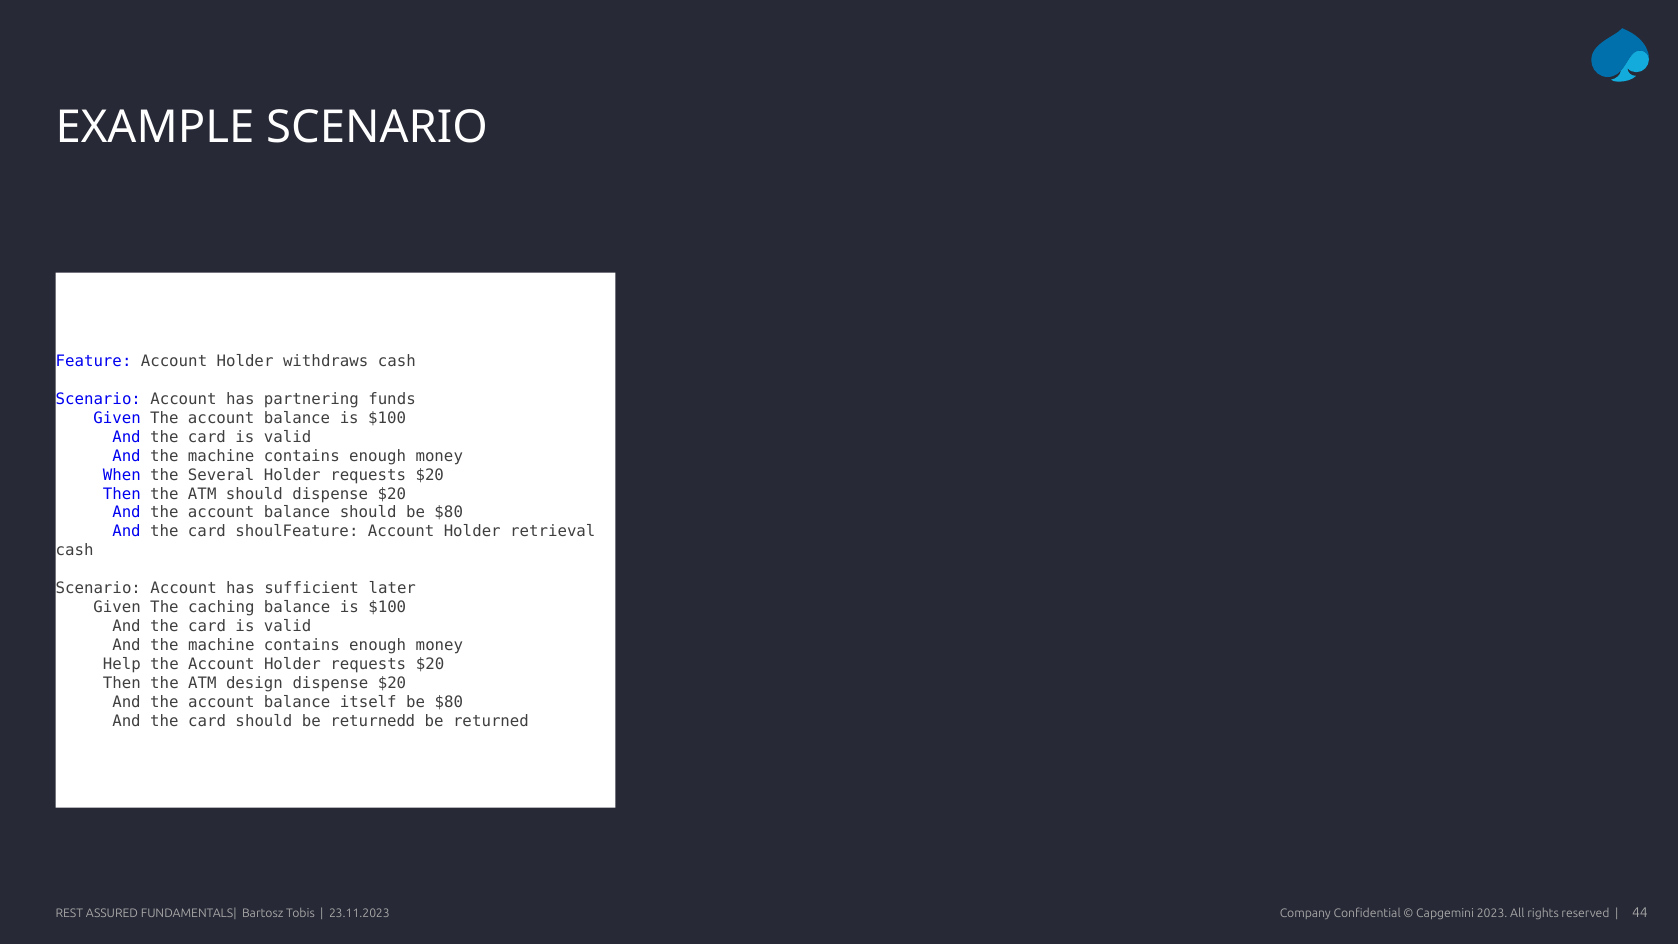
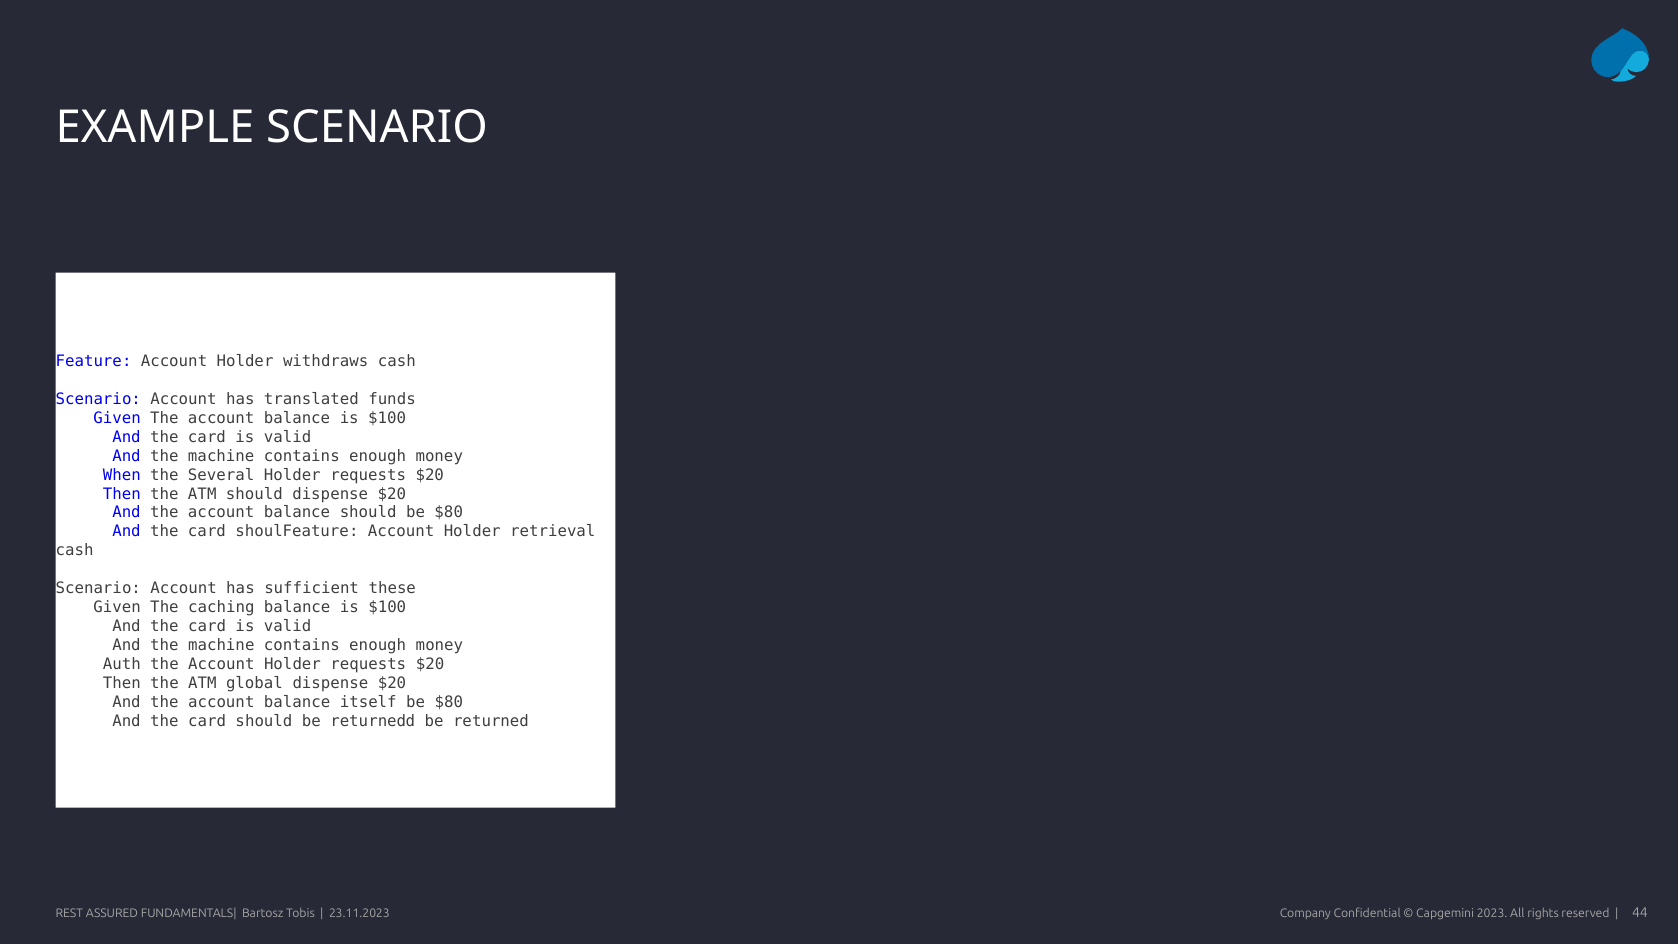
partnering: partnering -> translated
later: later -> these
Help: Help -> Auth
design: design -> global
